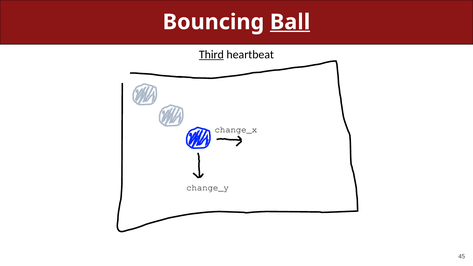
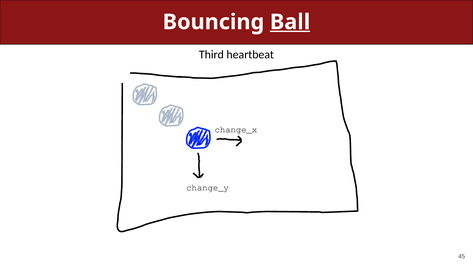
Third underline: present -> none
